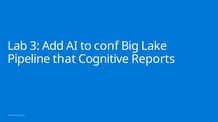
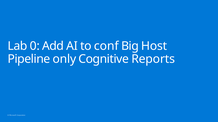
3: 3 -> 0
Lake: Lake -> Host
that: that -> only
